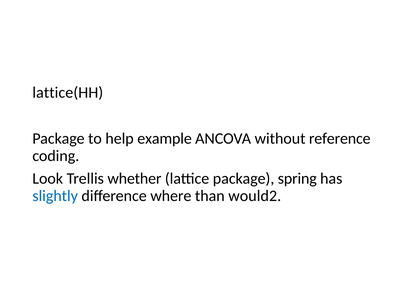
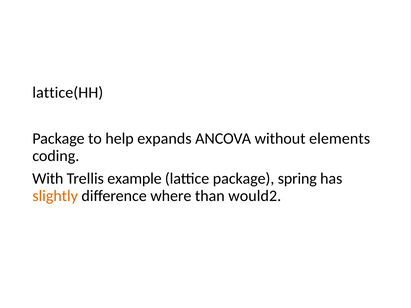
example: example -> expands
reference: reference -> elements
Look: Look -> With
whether: whether -> example
slightly colour: blue -> orange
